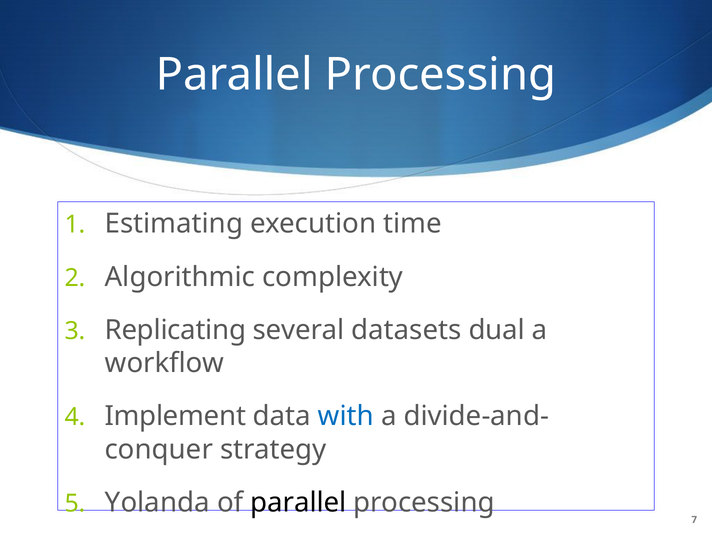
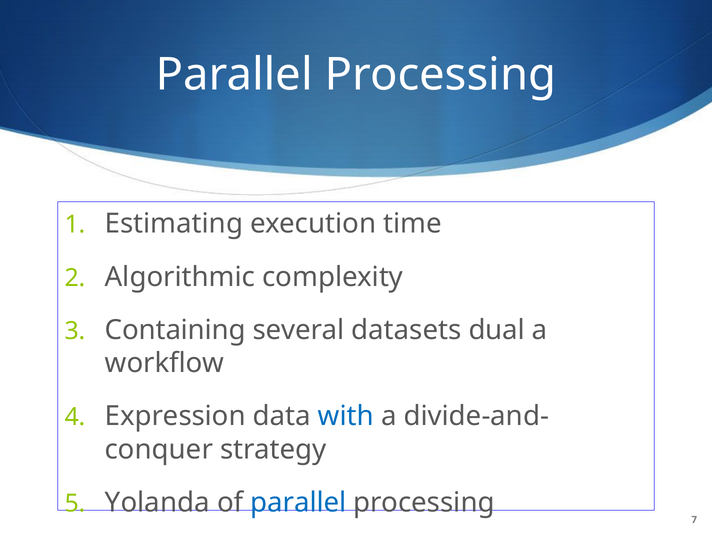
Replicating: Replicating -> Containing
Implement: Implement -> Expression
parallel at (298, 502) colour: black -> blue
